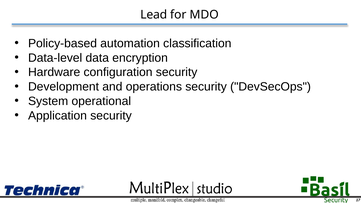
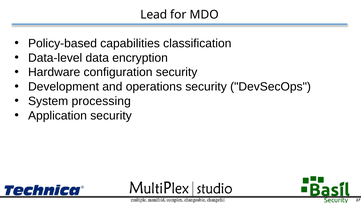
automation: automation -> capabilities
operational: operational -> processing
